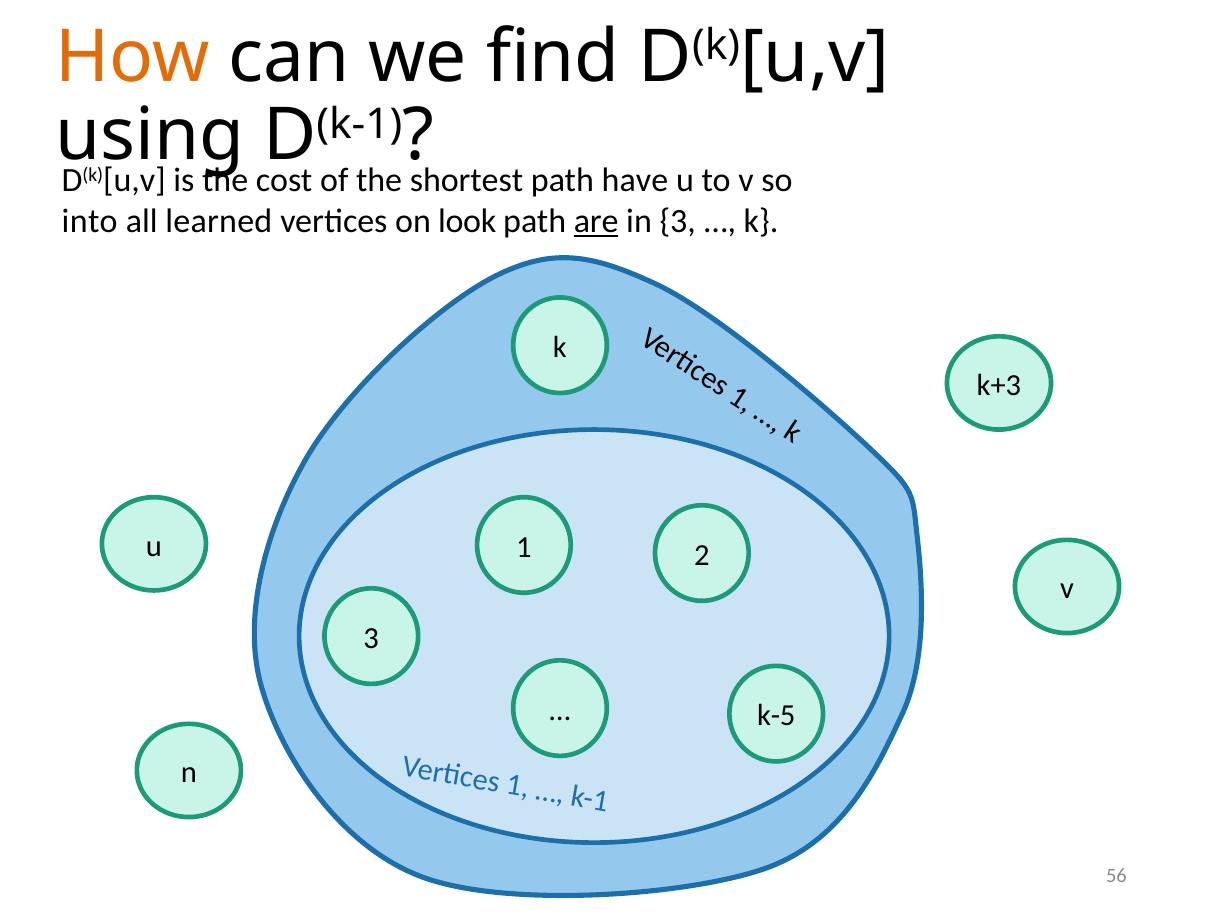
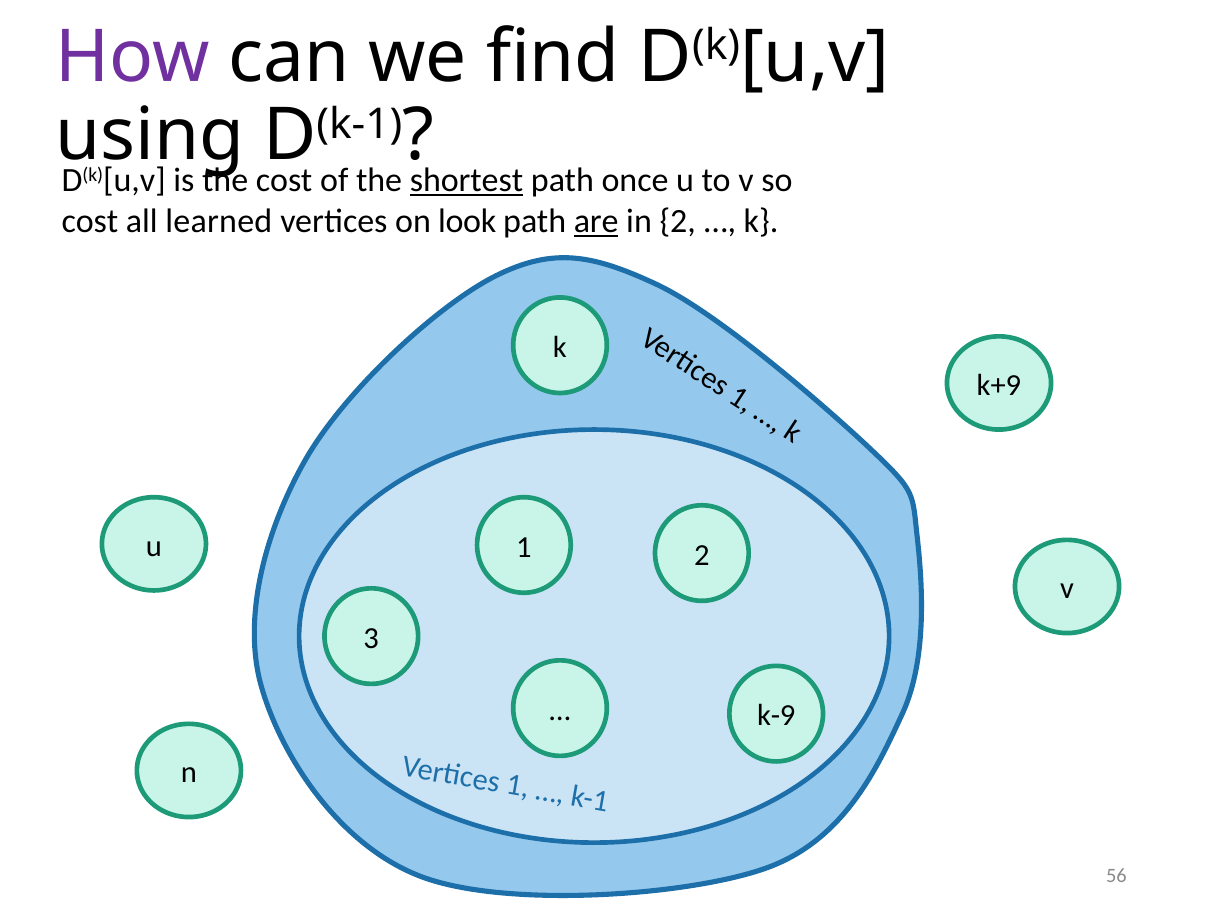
How colour: orange -> purple
shortest underline: none -> present
have: have -> once
into at (90, 221): into -> cost
in 3: 3 -> 2
k+3: k+3 -> k+9
k-5: k-5 -> k-9
